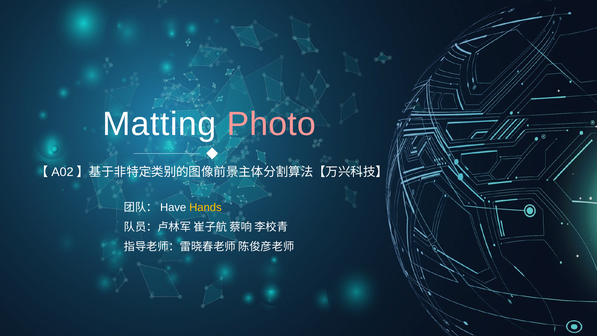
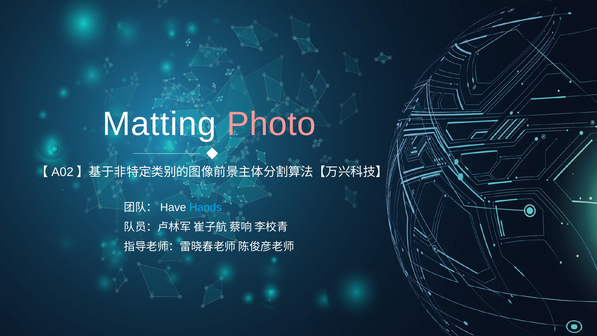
Hands colour: yellow -> light blue
